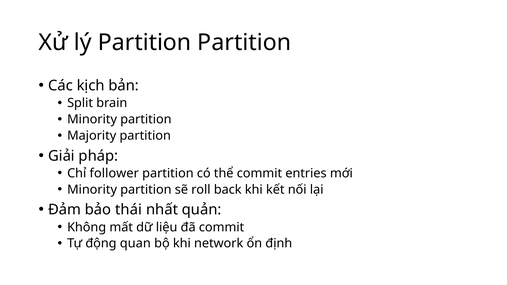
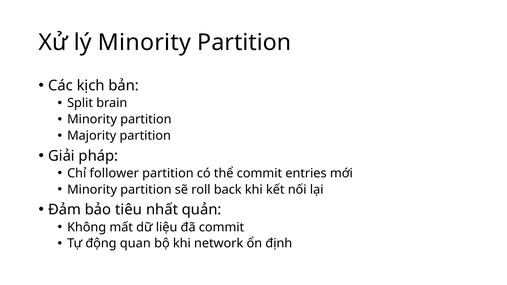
lý Partition: Partition -> Minority
thái: thái -> tiêu
